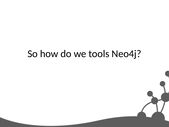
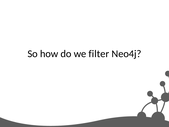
tools: tools -> filter
